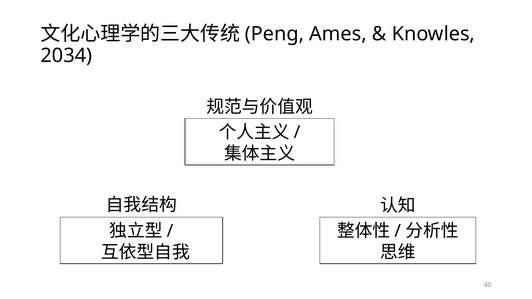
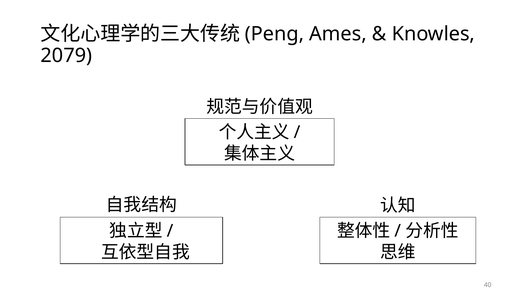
2034: 2034 -> 2079
